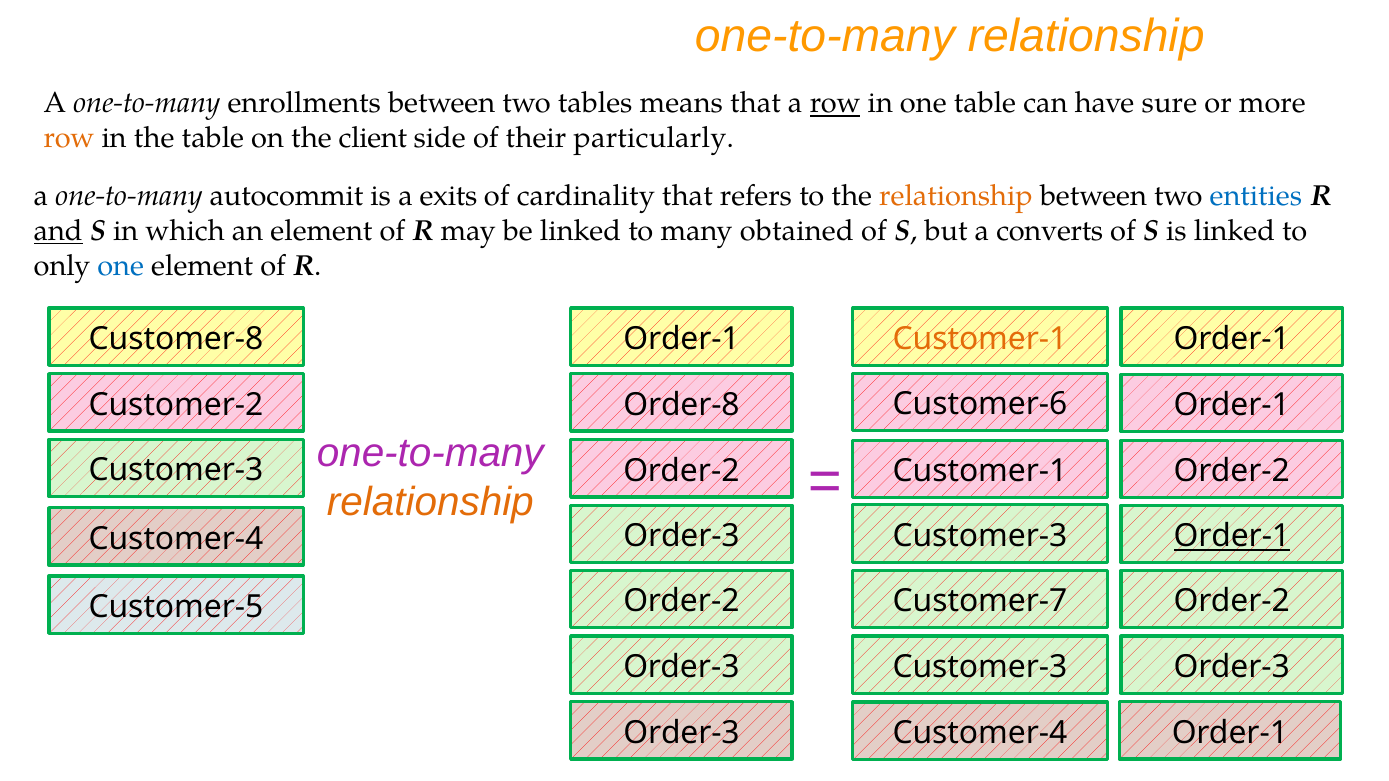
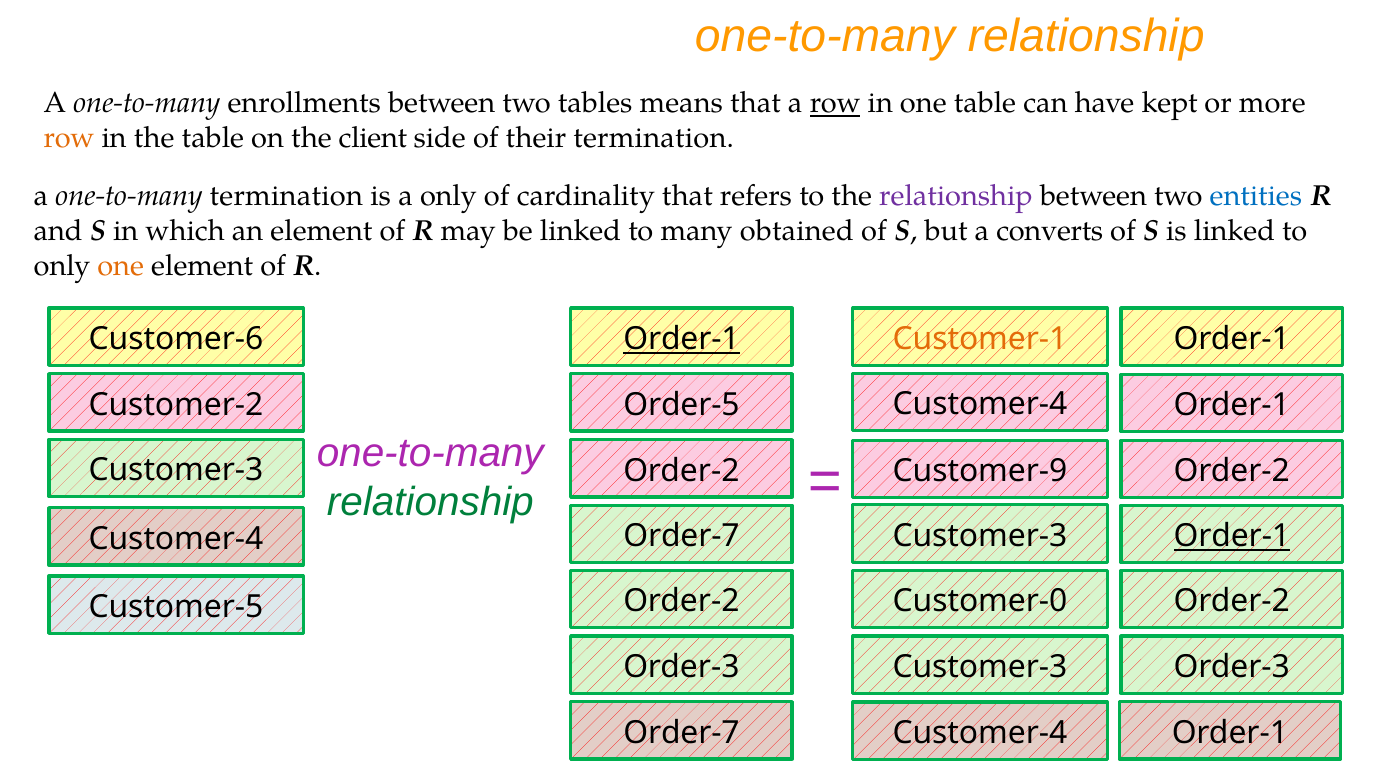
sure: sure -> kept
their particularly: particularly -> termination
one-to-many autocommit: autocommit -> termination
a exits: exits -> only
relationship at (956, 196) colour: orange -> purple
and underline: present -> none
one at (121, 266) colour: blue -> orange
Customer-8: Customer-8 -> Customer-6
Order-1 at (681, 339) underline: none -> present
Customer-6 at (980, 405): Customer-6 -> Customer-4
Order-8: Order-8 -> Order-5
Customer-1 at (980, 471): Customer-1 -> Customer-9
relationship at (430, 502) colour: orange -> green
Order-3 at (681, 536): Order-3 -> Order-7
Customer-7: Customer-7 -> Customer-0
Order-3 at (681, 733): Order-3 -> Order-7
